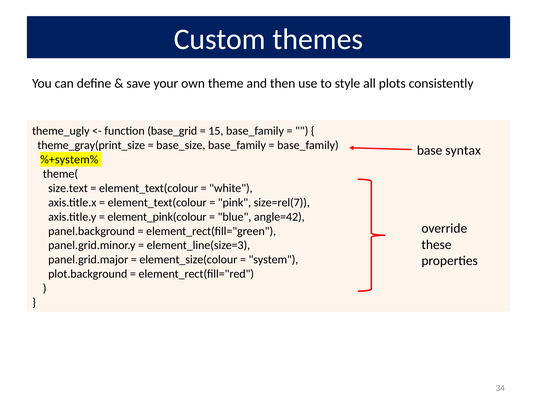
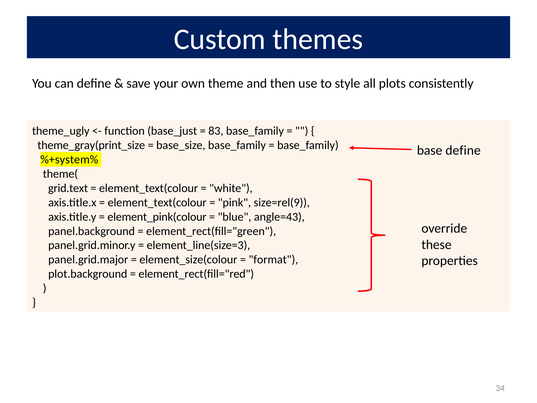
base_grid: base_grid -> base_just
15: 15 -> 83
base syntax: syntax -> define
size.text: size.text -> grid.text
size=rel(7: size=rel(7 -> size=rel(9
angle=42: angle=42 -> angle=43
system: system -> format
